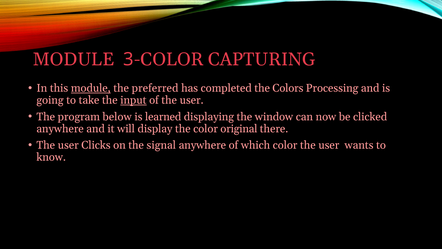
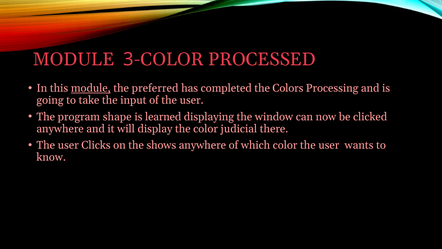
CAPTURING: CAPTURING -> PROCESSED
input underline: present -> none
below: below -> shape
original: original -> judicial
signal: signal -> shows
